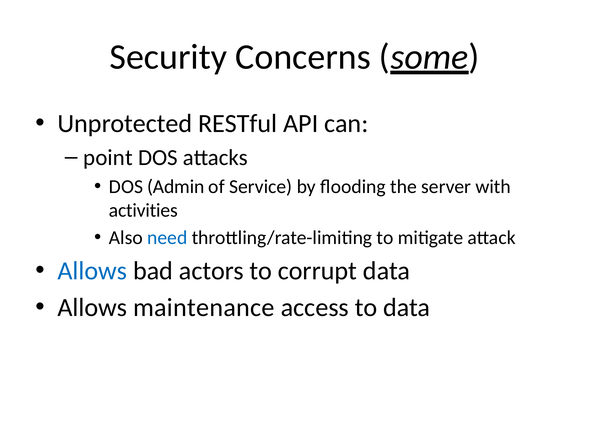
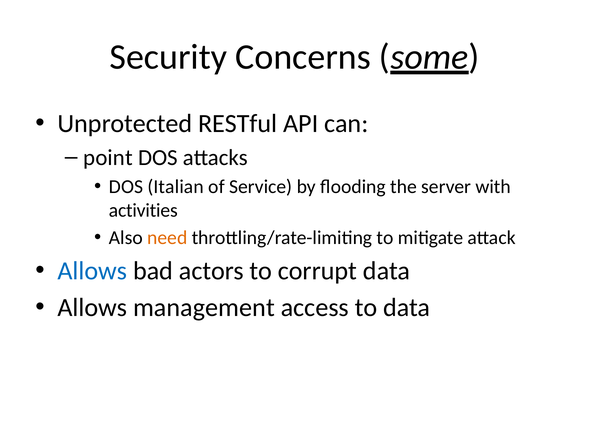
Admin: Admin -> Italian
need colour: blue -> orange
maintenance: maintenance -> management
